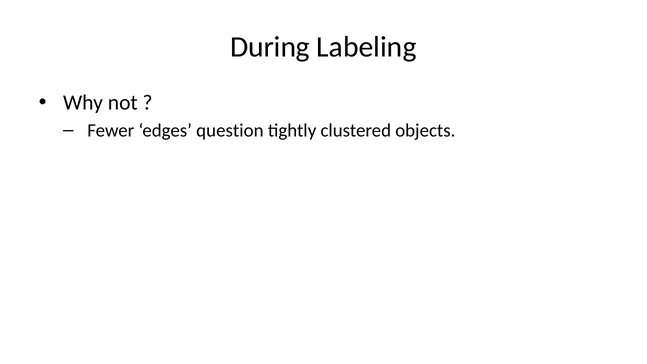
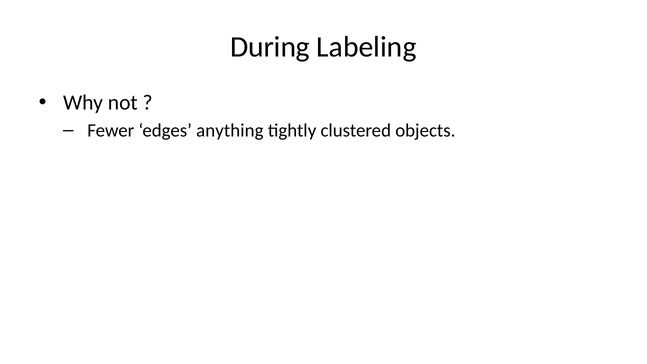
question: question -> anything
